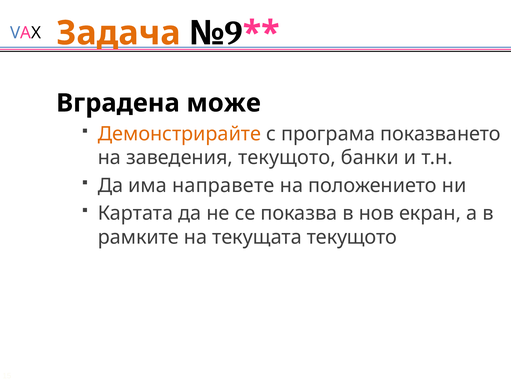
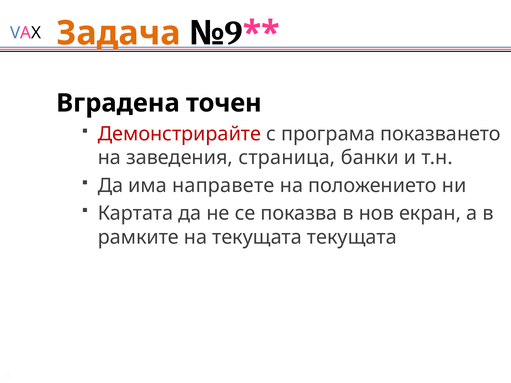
може: може -> точен
Демонстрирайте colour: orange -> red
заведения текущото: текущото -> страница
текущата текущото: текущото -> текущата
